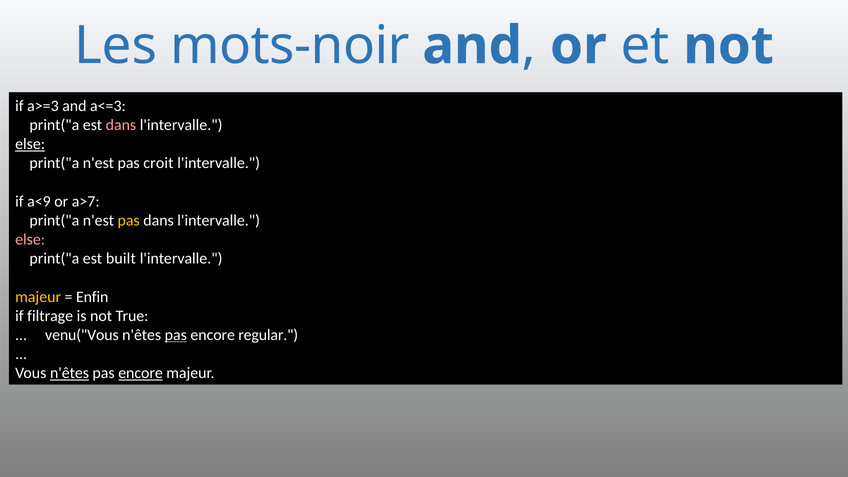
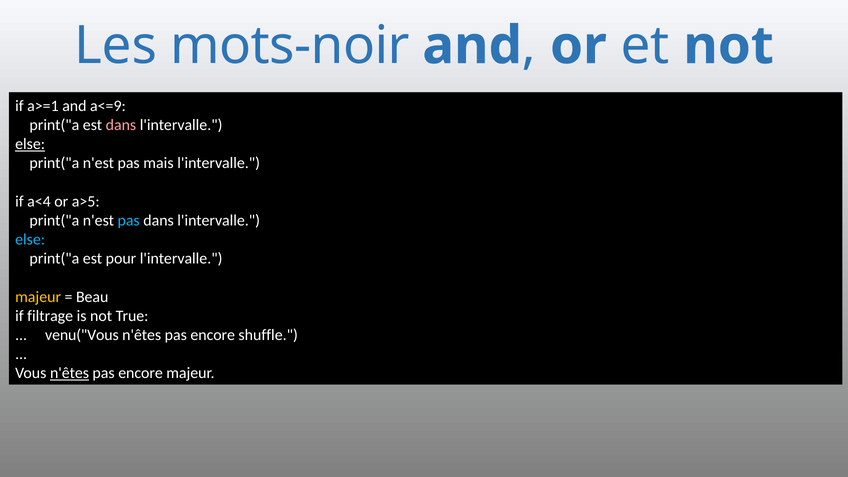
a>=3: a>=3 -> a>=1
a<=3: a<=3 -> a<=9
croit: croit -> mais
a<9: a<9 -> a<4
a>7: a>7 -> a>5
pas at (129, 220) colour: yellow -> light blue
else at (30, 240) colour: pink -> light blue
built: built -> pour
Enfin: Enfin -> Beau
pas at (176, 335) underline: present -> none
regular: regular -> shuffle
encore at (141, 373) underline: present -> none
